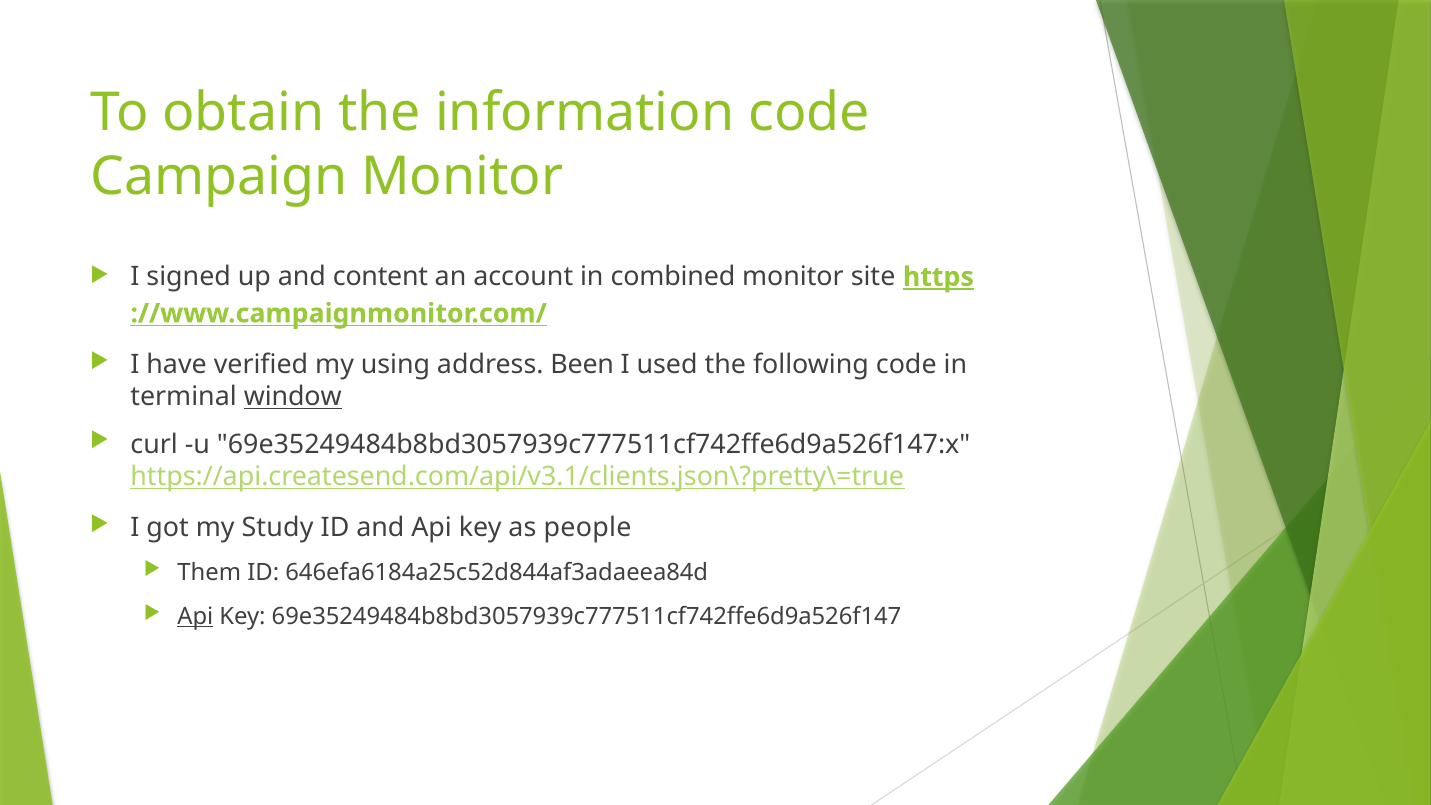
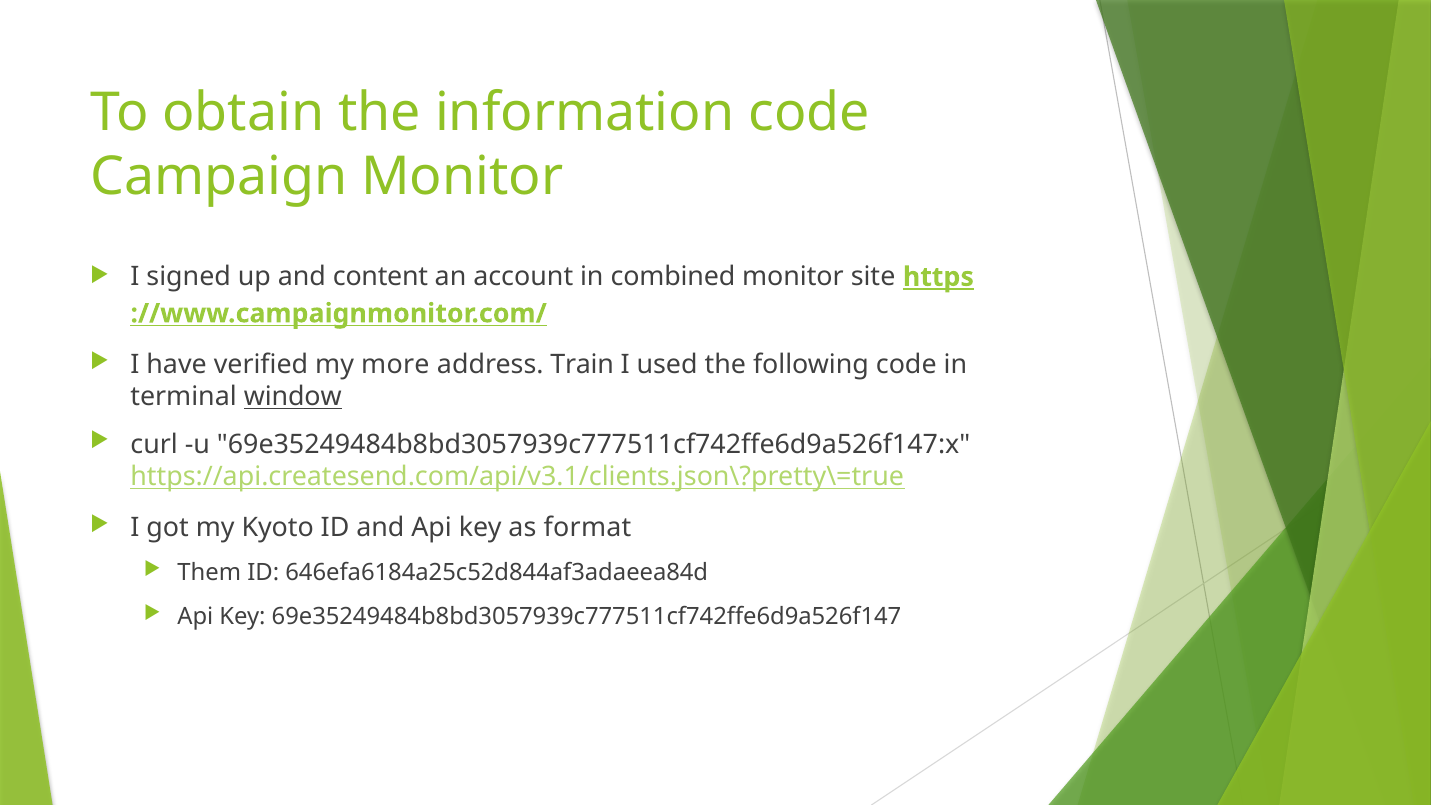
using: using -> more
Been: Been -> Train
Study: Study -> Kyoto
people: people -> format
Api at (195, 616) underline: present -> none
